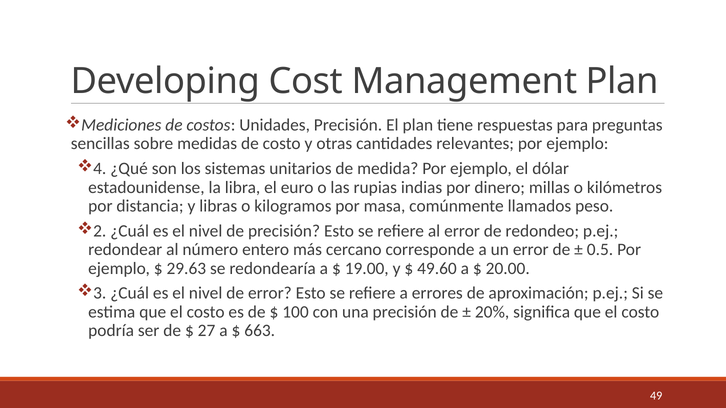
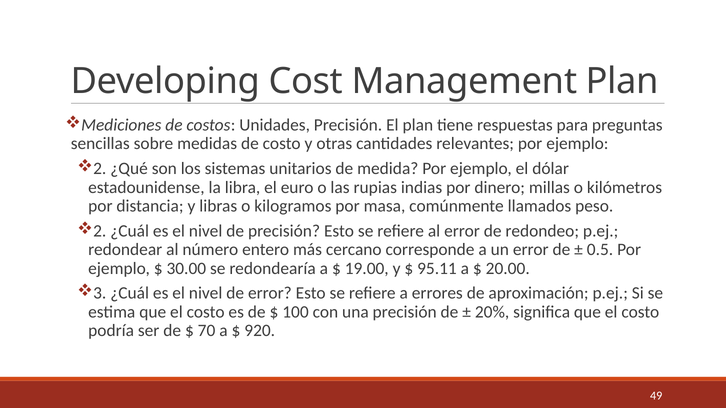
4 at (100, 169): 4 -> 2
29.63: 29.63 -> 30.00
49.60: 49.60 -> 95.11
27: 27 -> 70
663: 663 -> 920
